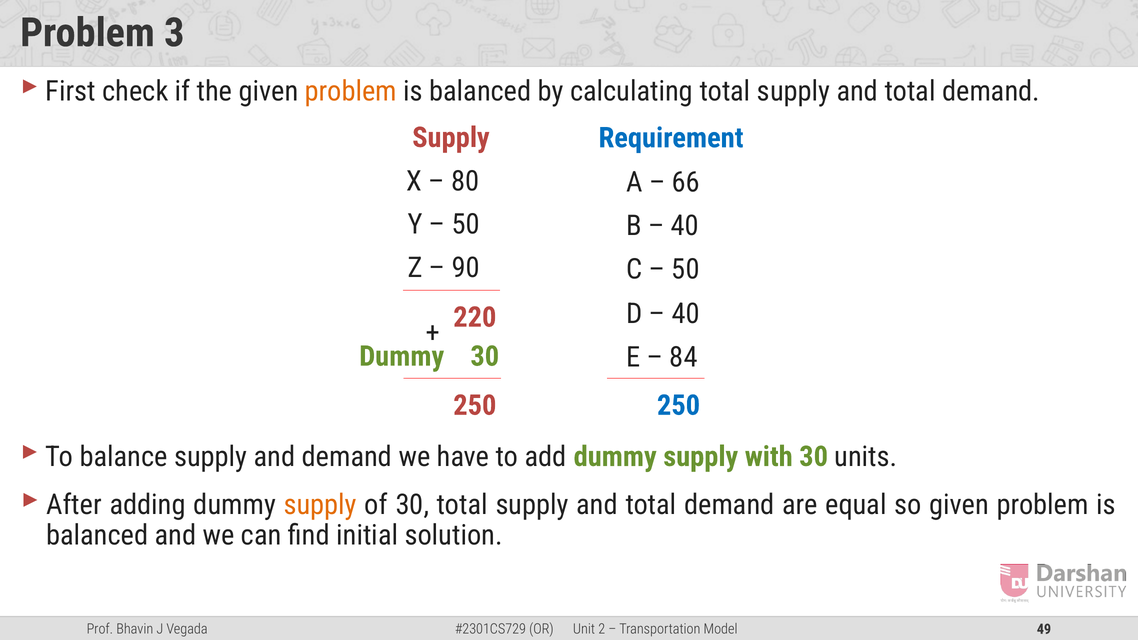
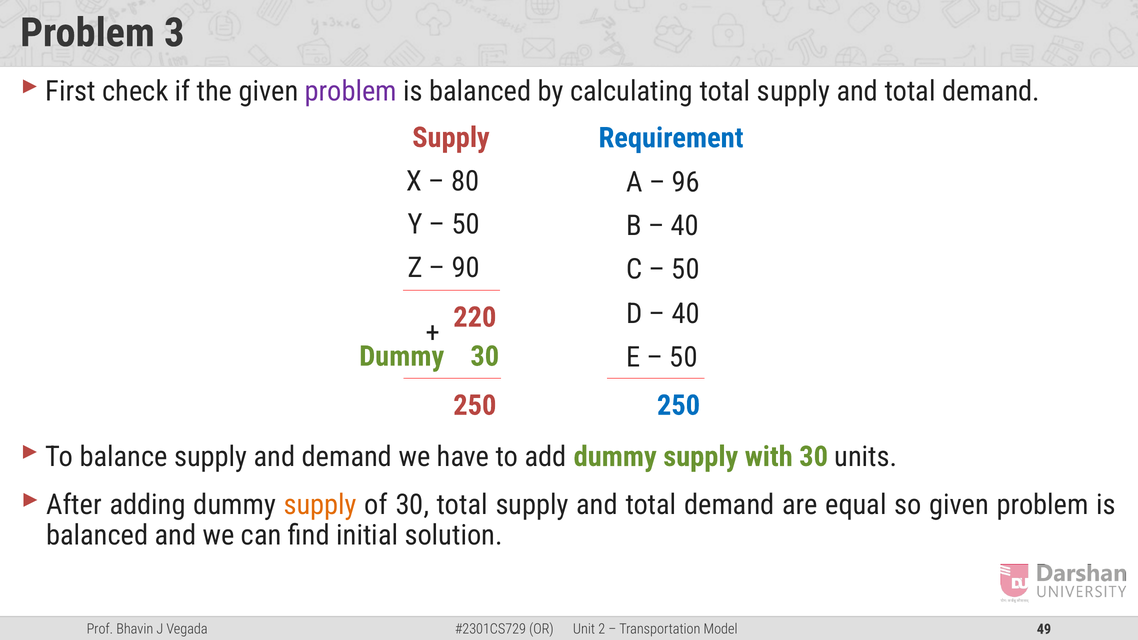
problem at (351, 91) colour: orange -> purple
66: 66 -> 96
84 at (683, 358): 84 -> 50
